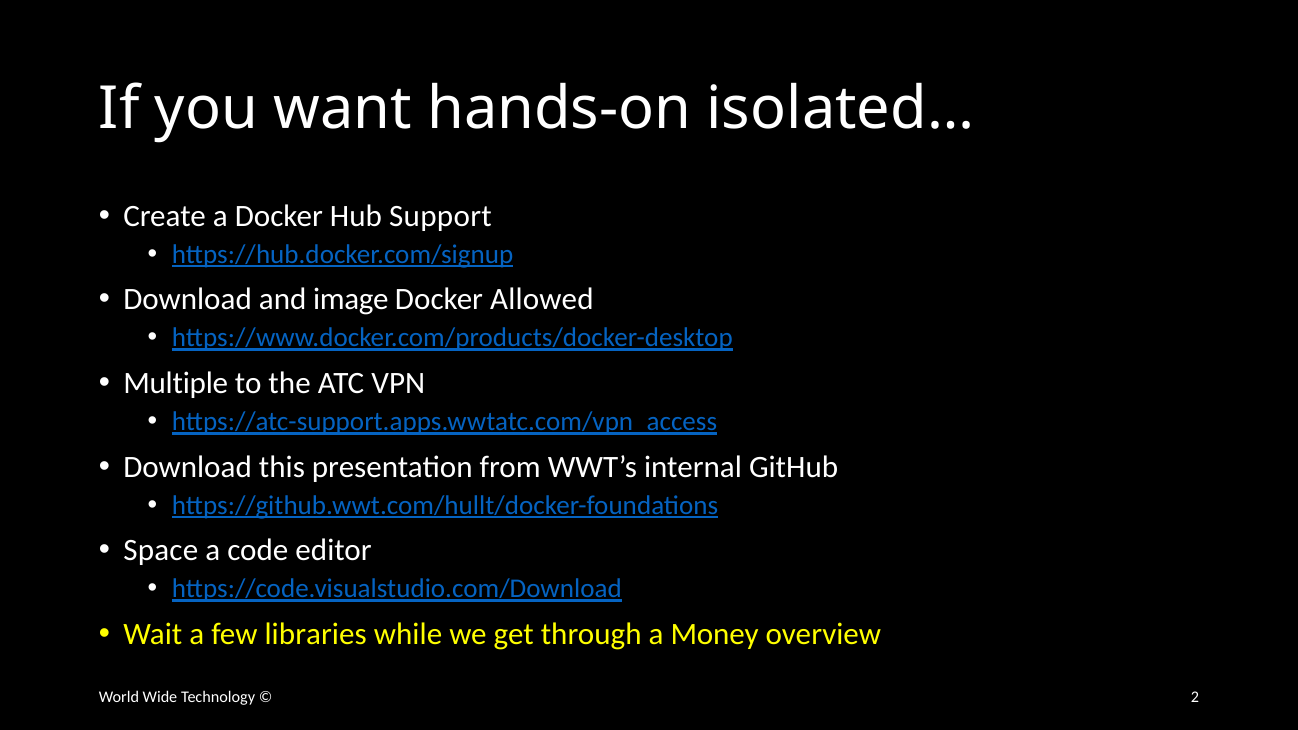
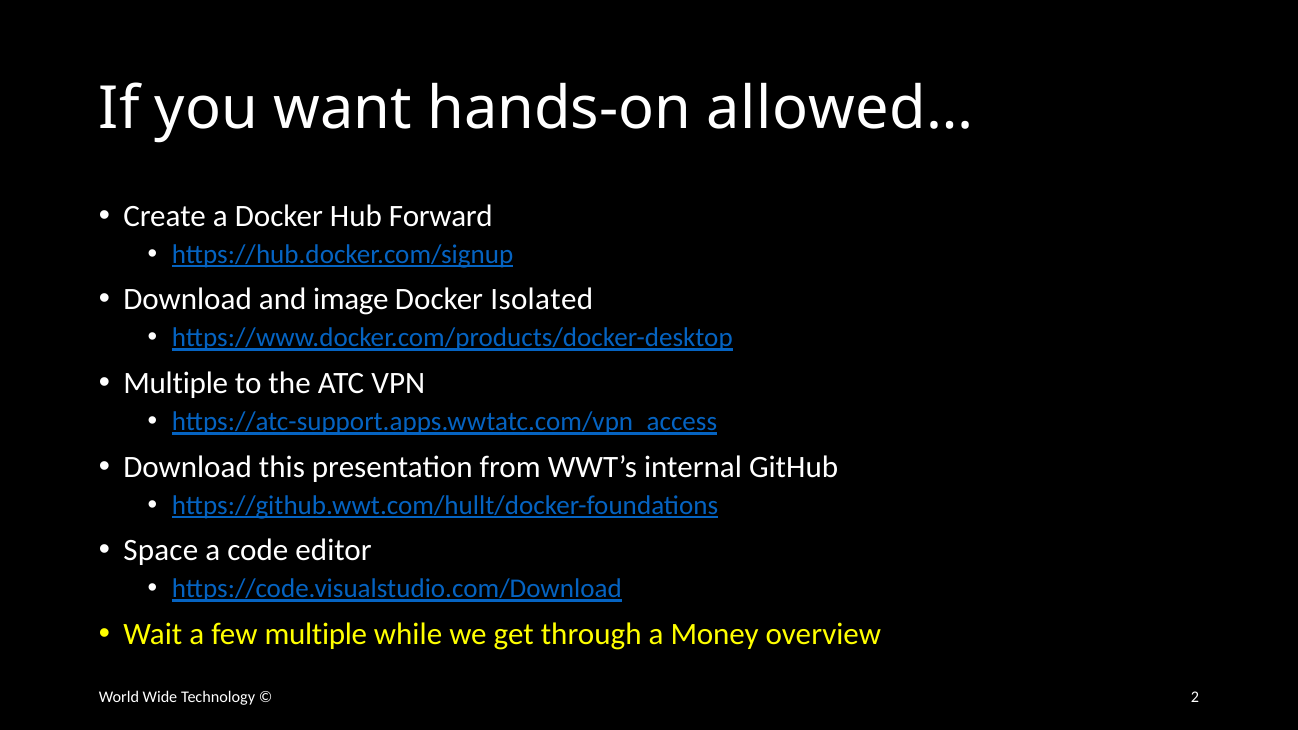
isolated…: isolated… -> allowed…
Support: Support -> Forward
Allowed: Allowed -> Isolated
few libraries: libraries -> multiple
